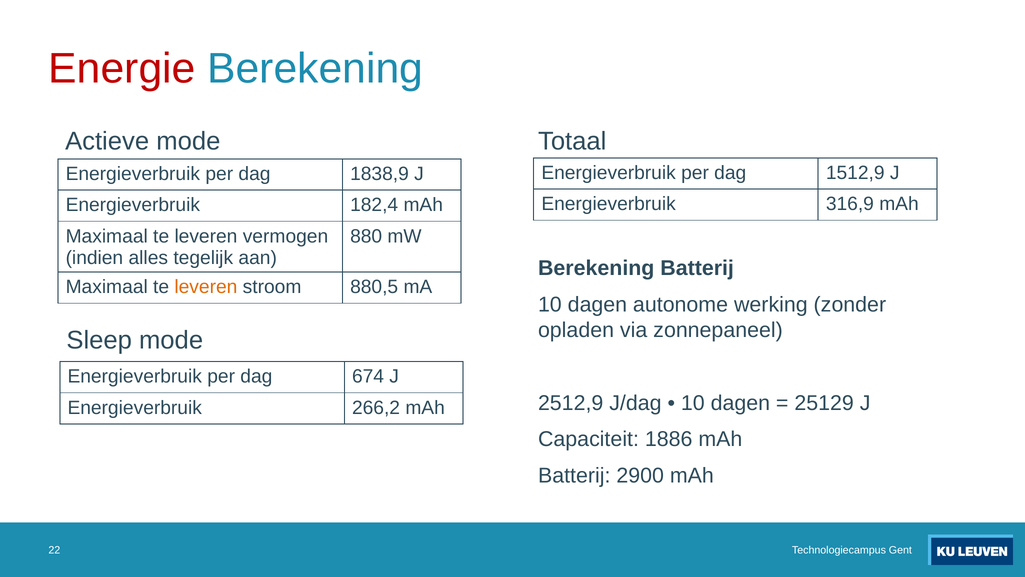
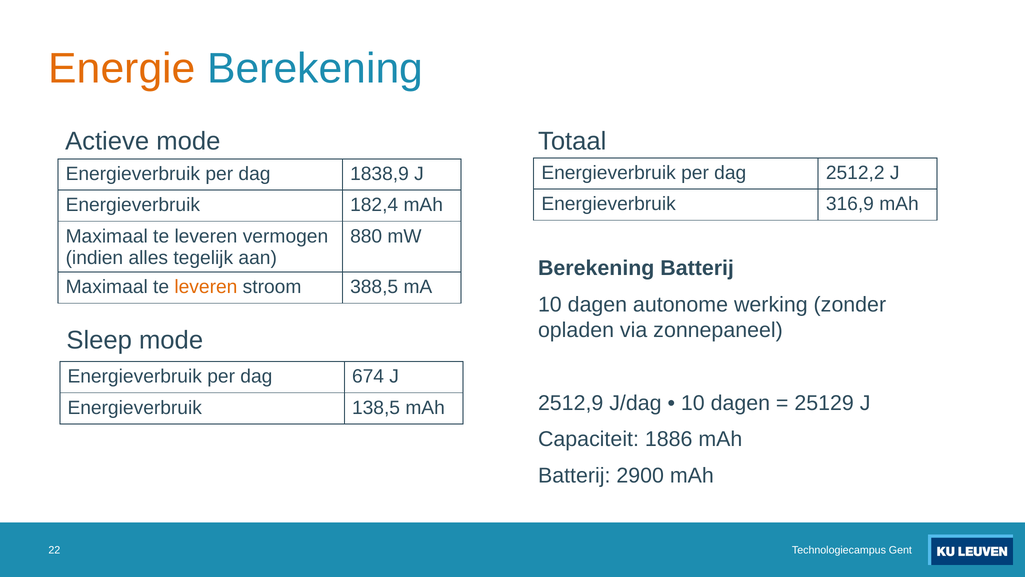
Energie colour: red -> orange
1512,9: 1512,9 -> 2512,2
880,5: 880,5 -> 388,5
266,2: 266,2 -> 138,5
